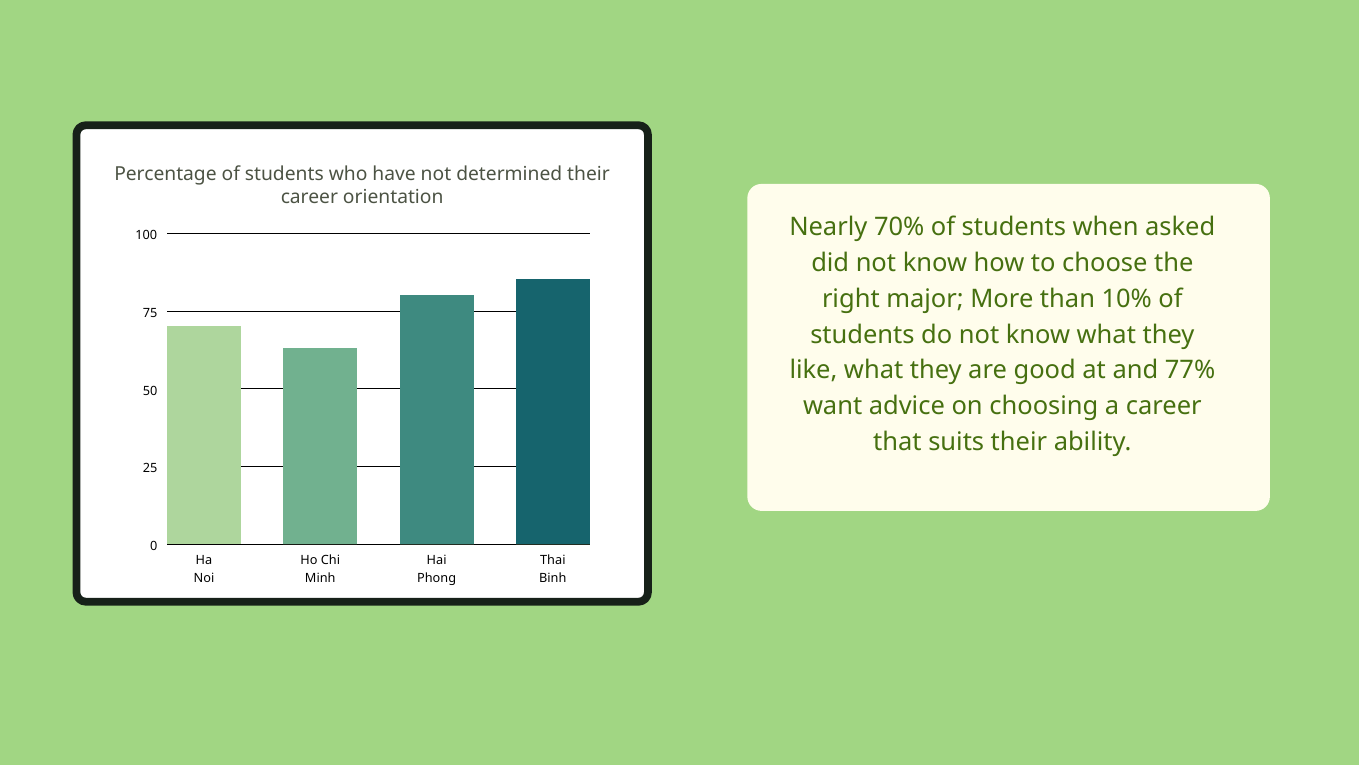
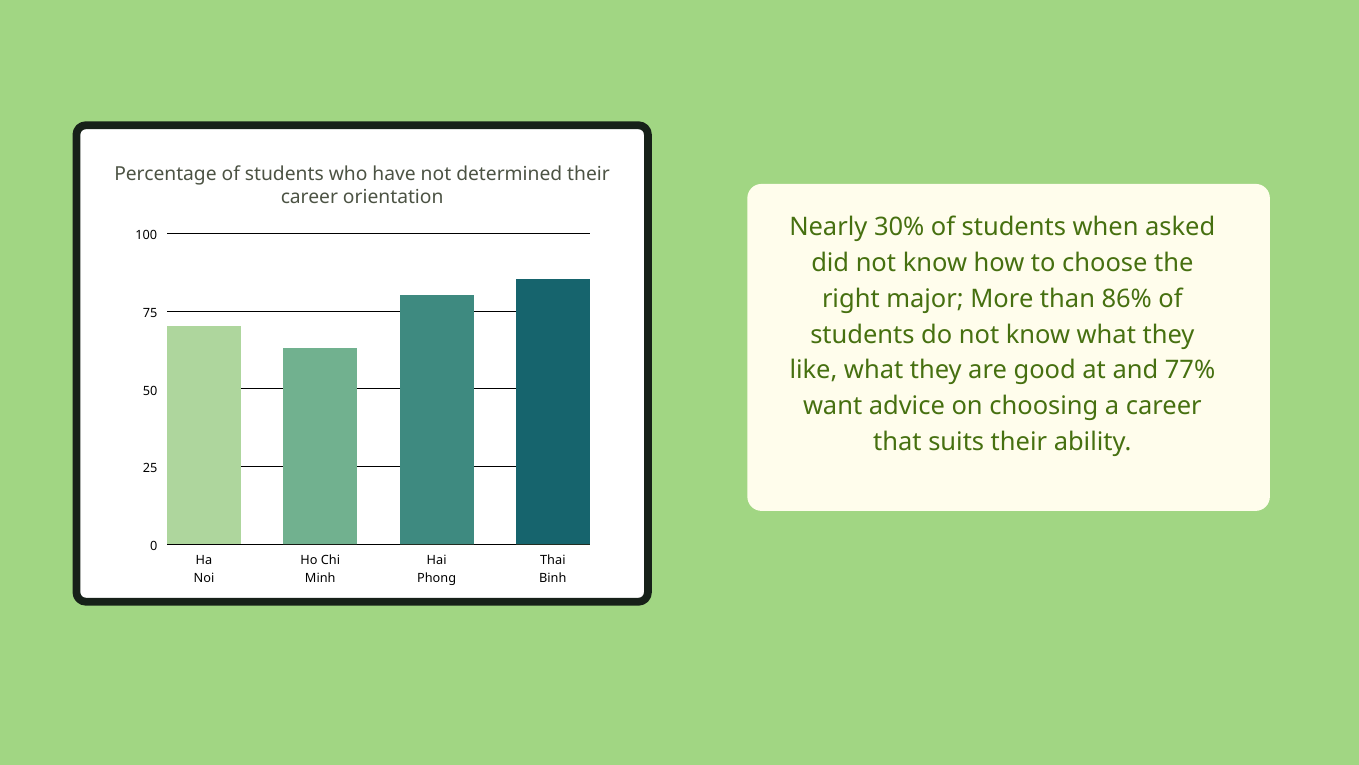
70%: 70% -> 30%
10%: 10% -> 86%
